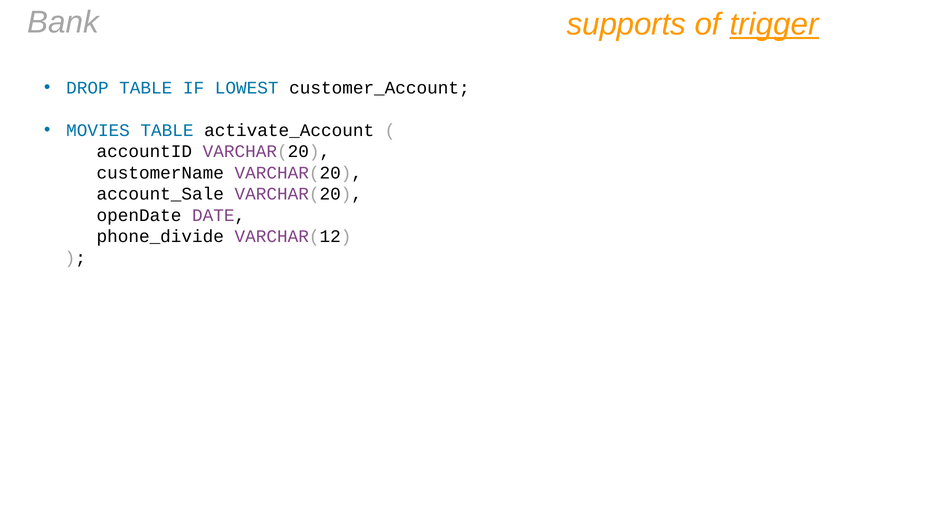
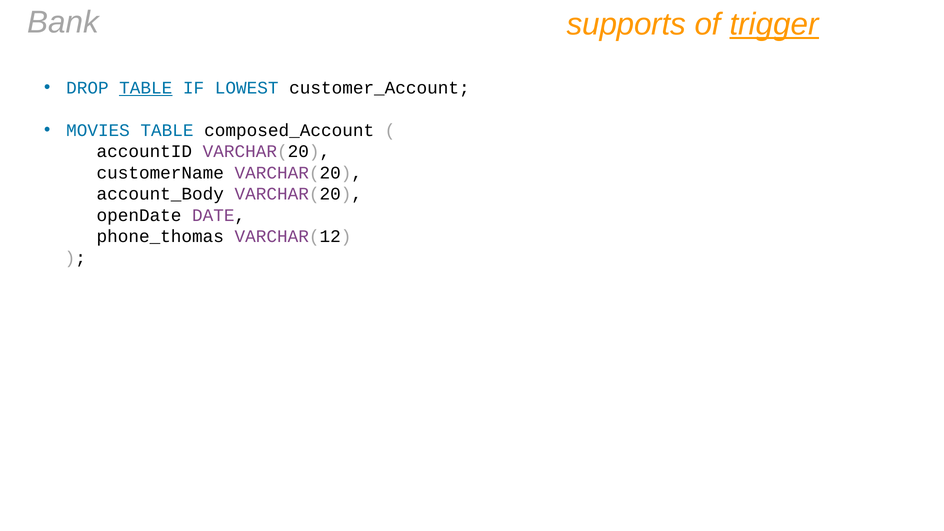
TABLE at (146, 88) underline: none -> present
activate_Account: activate_Account -> composed_Account
account_Sale: account_Sale -> account_Body
phone_divide: phone_divide -> phone_thomas
